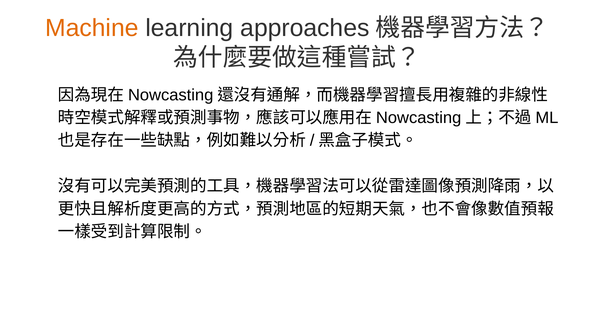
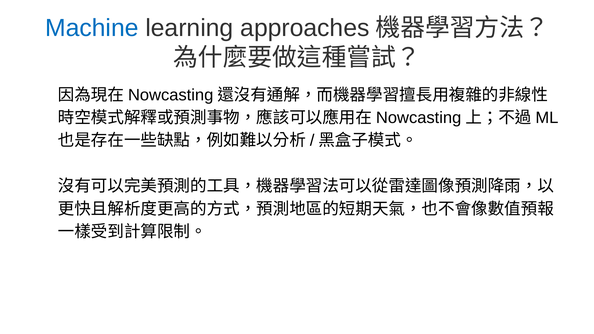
Machine colour: orange -> blue
